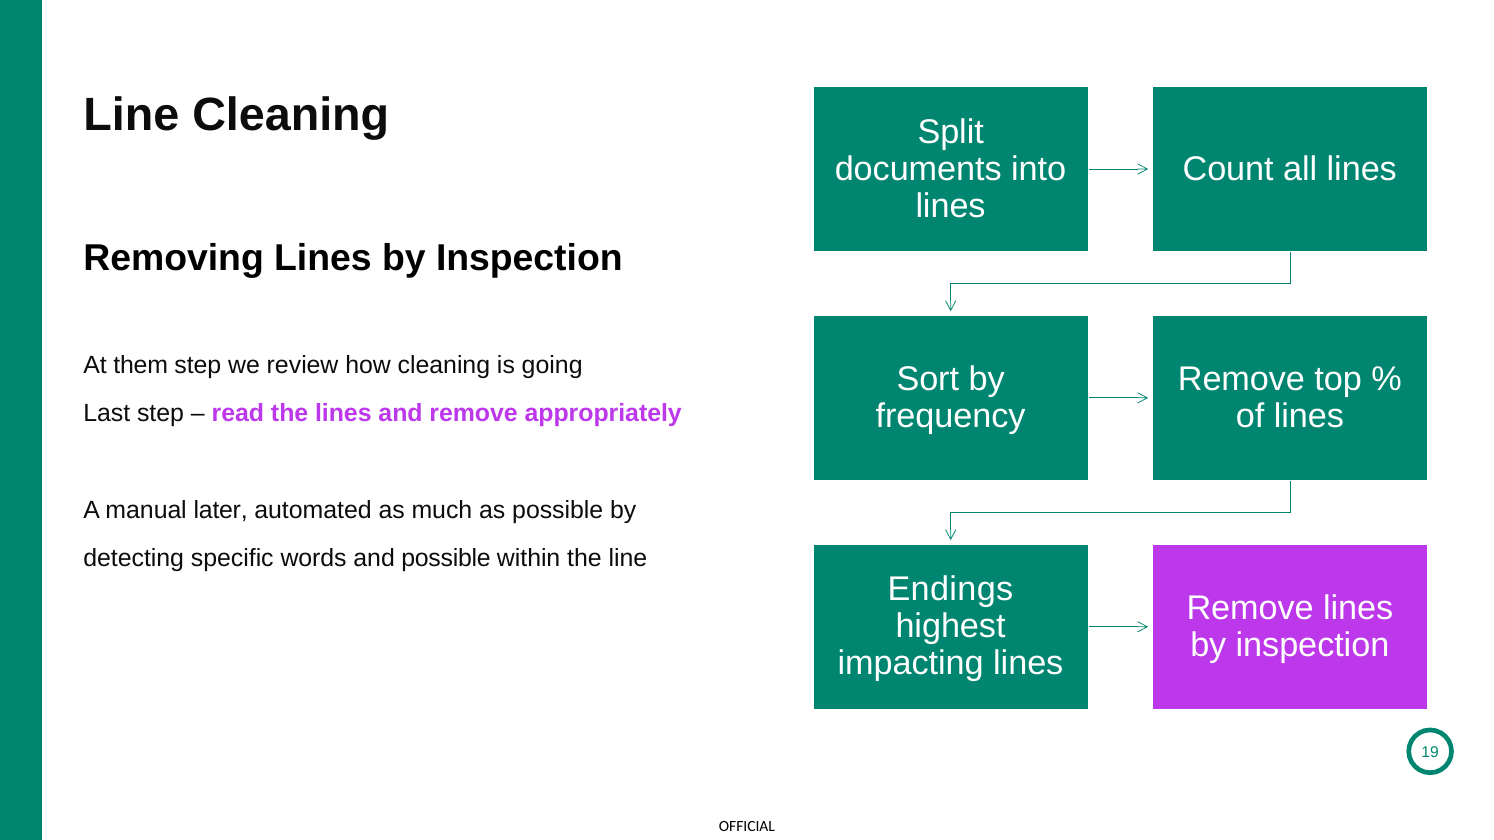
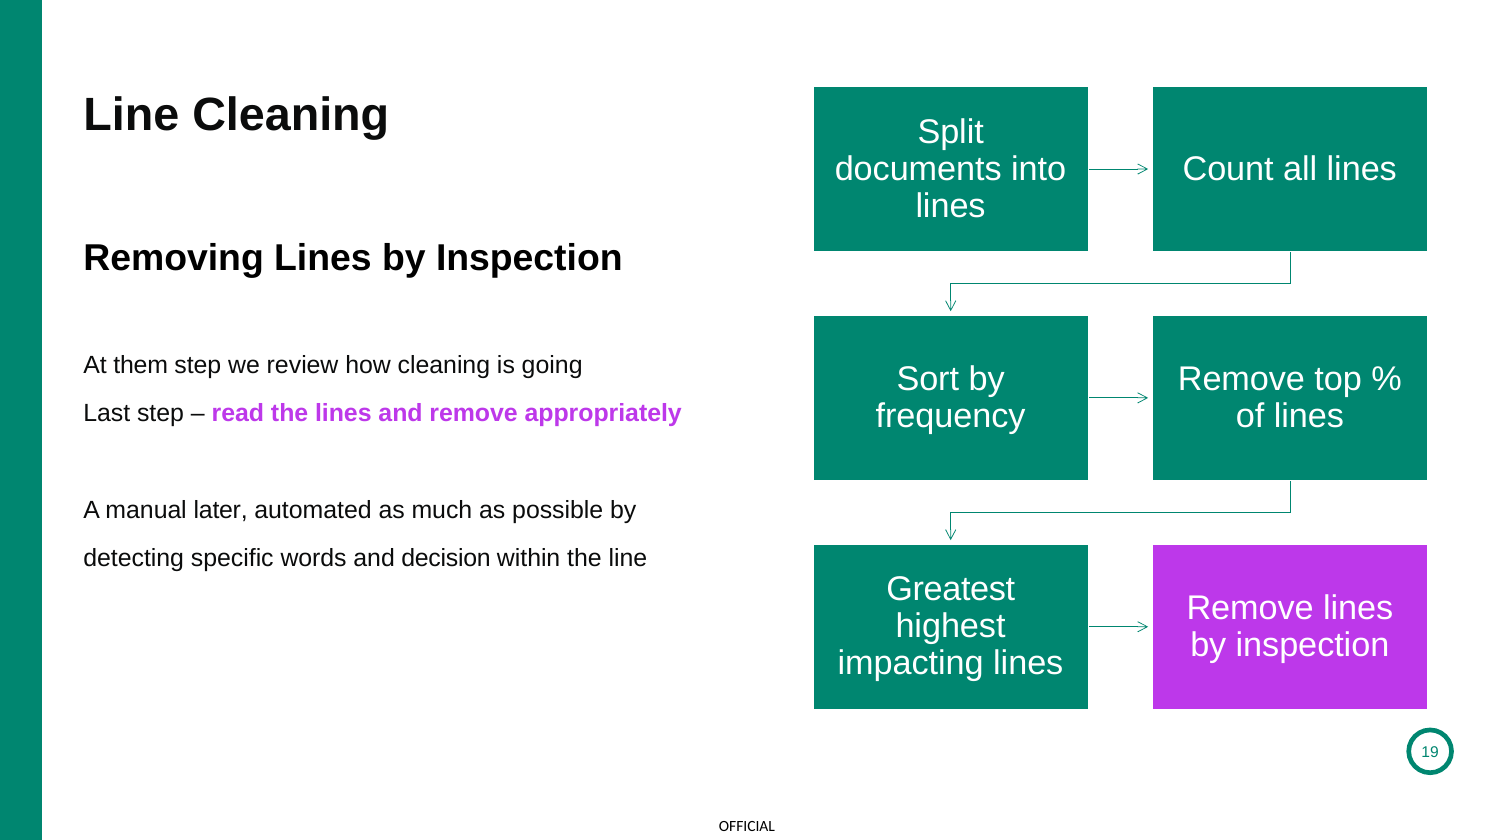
and possible: possible -> decision
Endings: Endings -> Greatest
